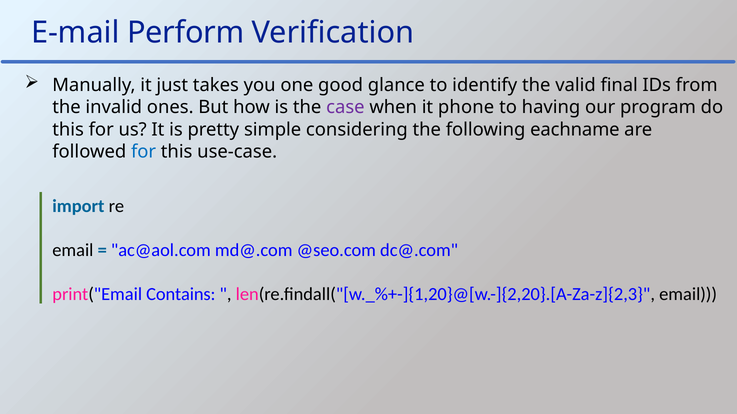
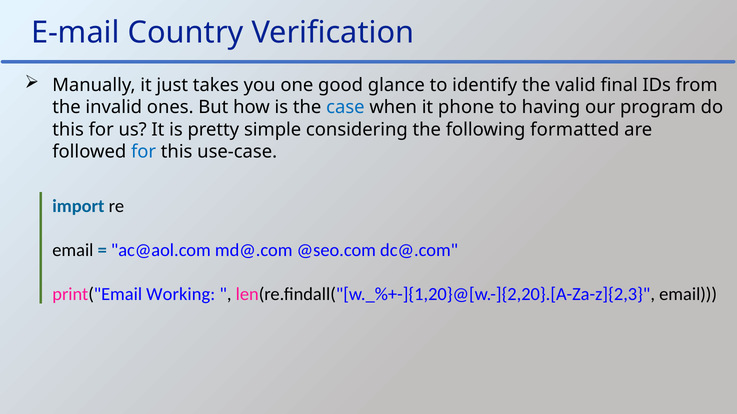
Perform: Perform -> Country
case colour: purple -> blue
eachname: eachname -> formatted
Contains: Contains -> Working
